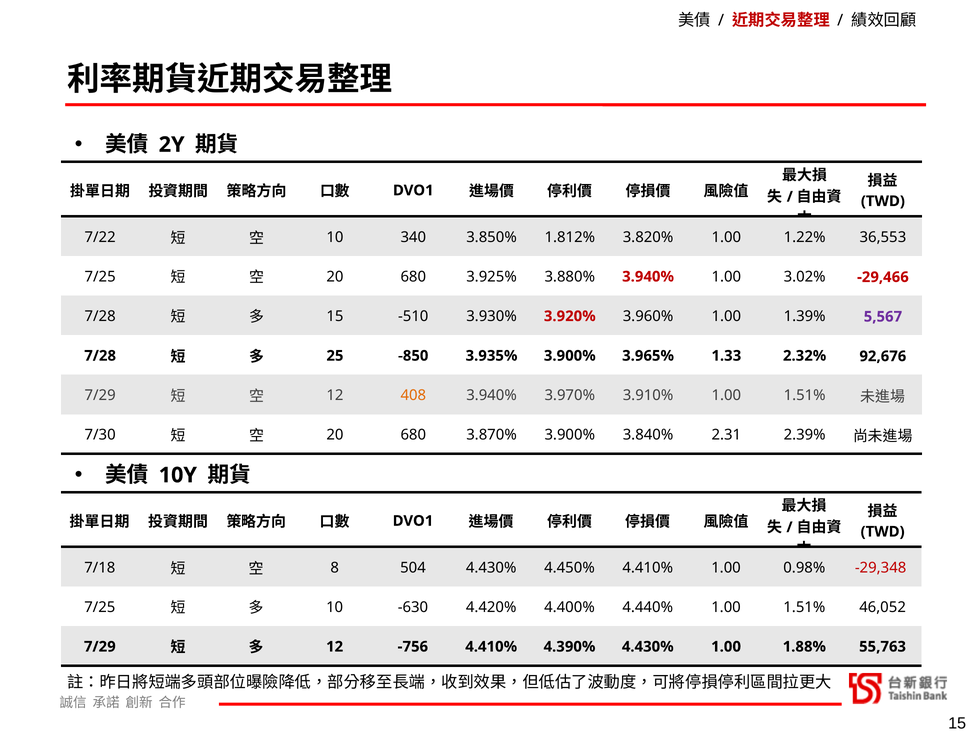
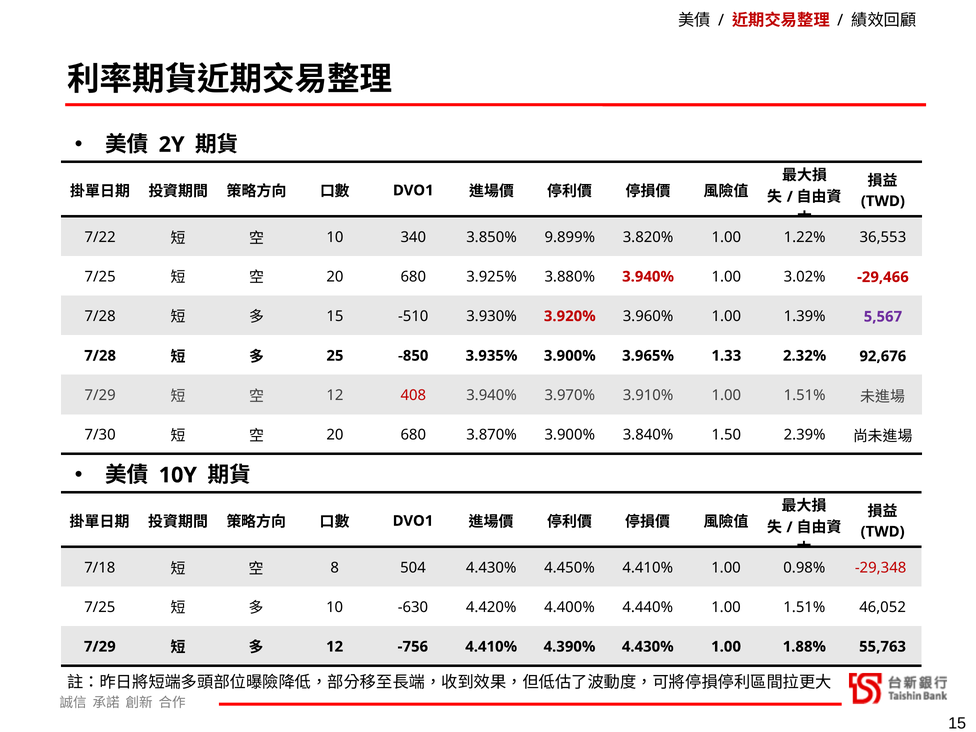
1.812%: 1.812% -> 9.899%
408 colour: orange -> red
2.31: 2.31 -> 1.50
